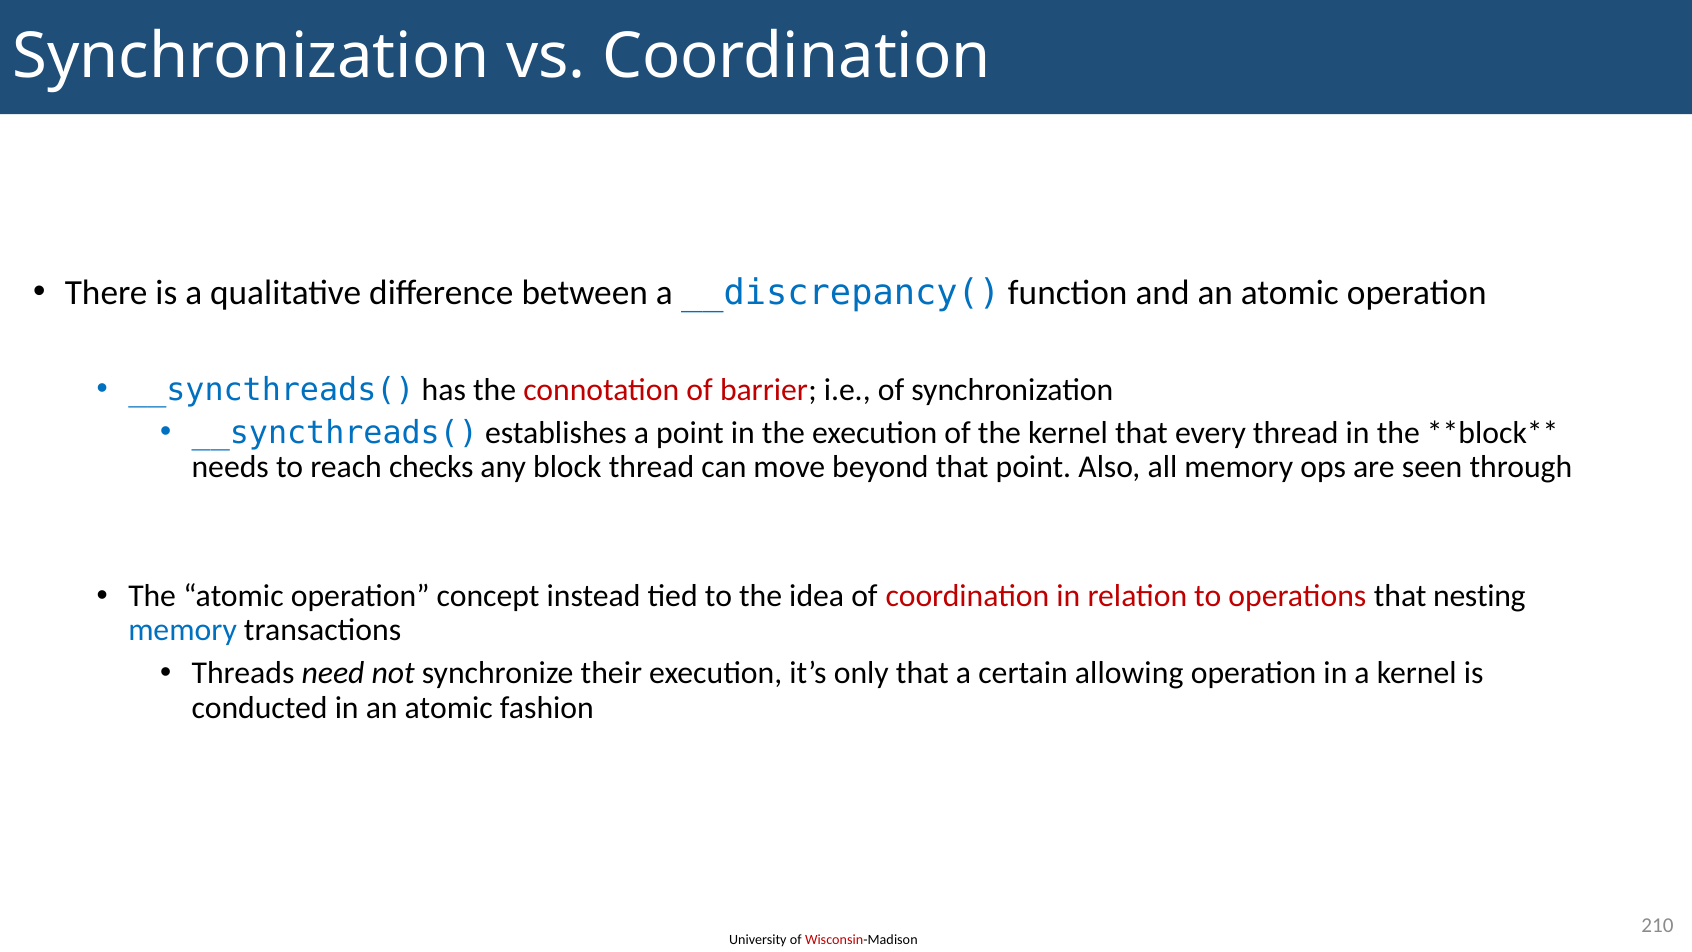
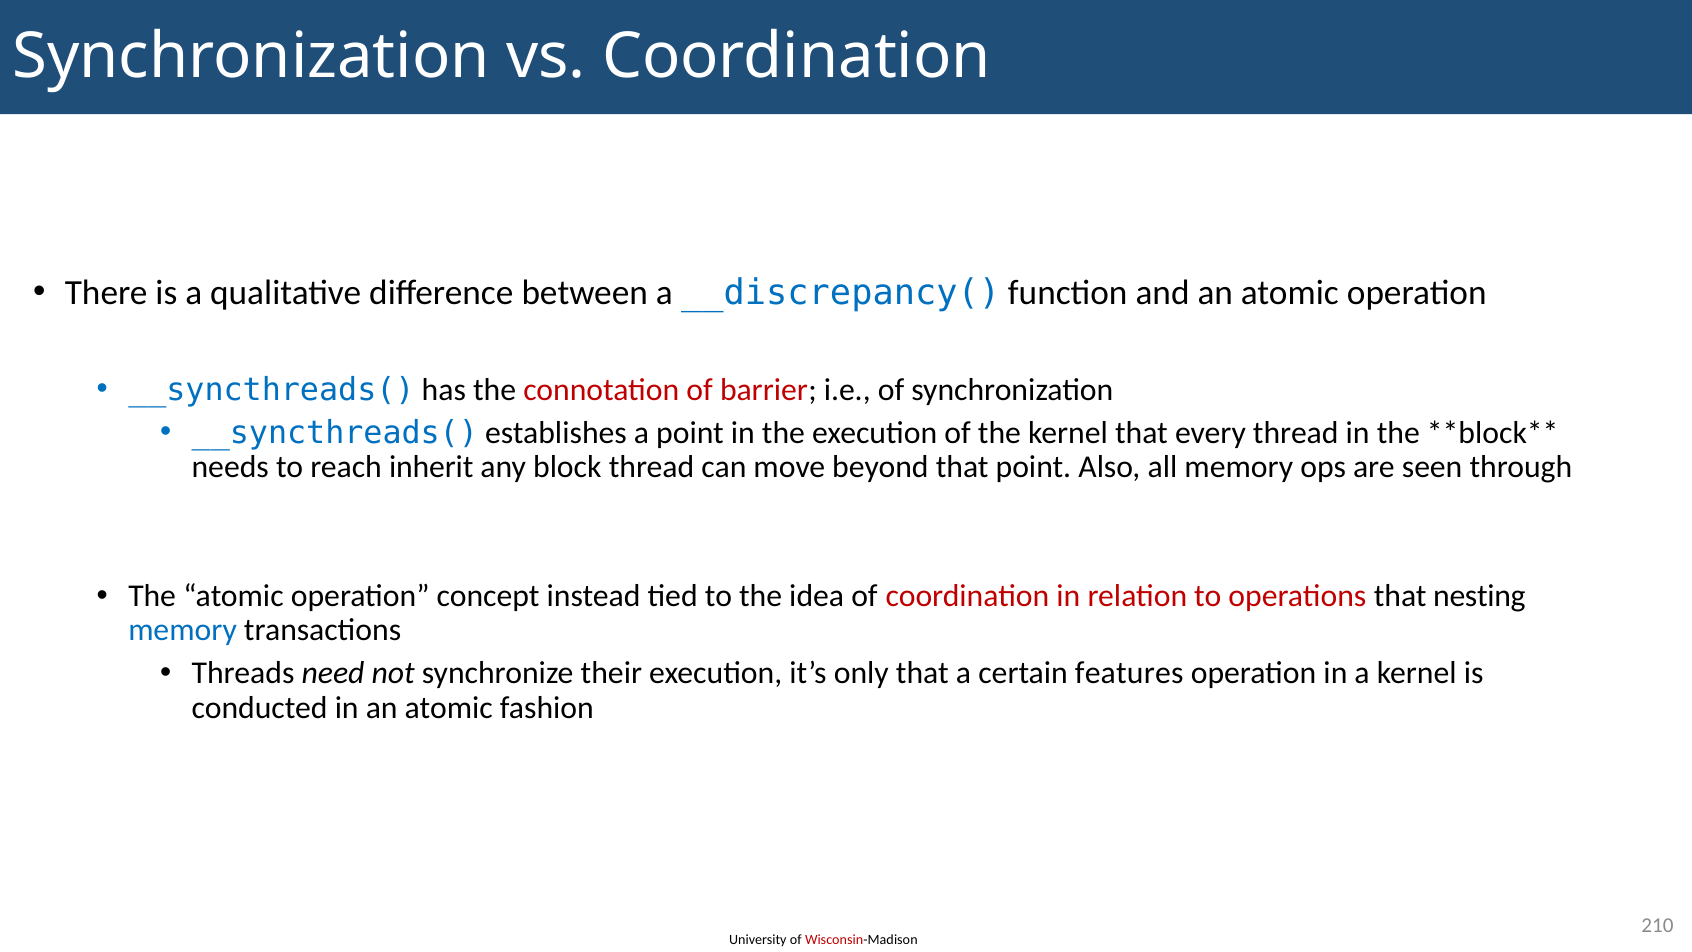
checks: checks -> inherit
allowing: allowing -> features
